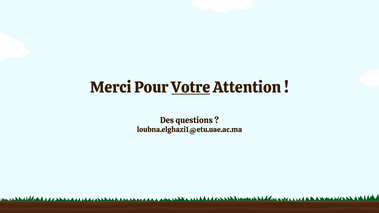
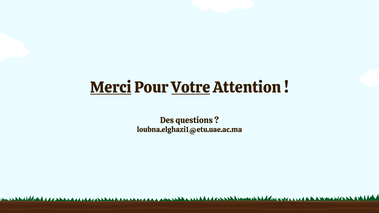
Merci underline: none -> present
